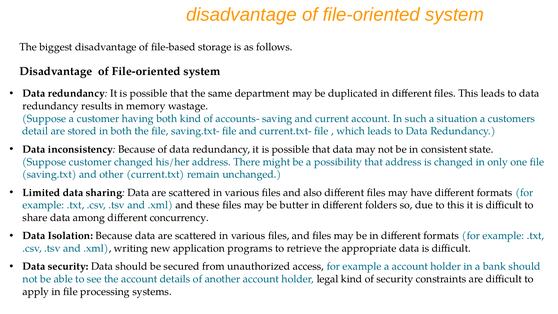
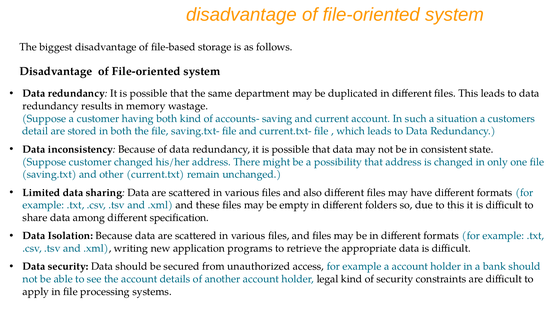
butter: butter -> empty
concurrency: concurrency -> specification
